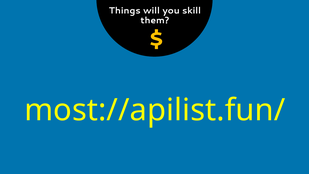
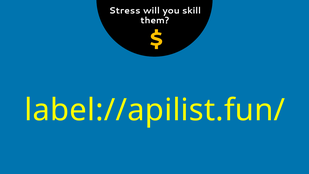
Things: Things -> Stress
most://apilist.fun/: most://apilist.fun/ -> label://apilist.fun/
